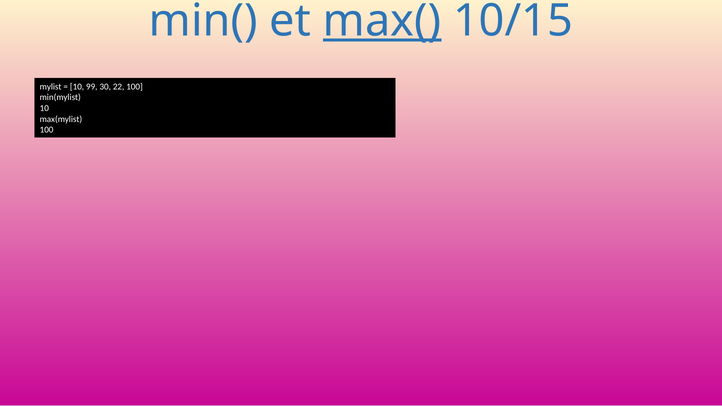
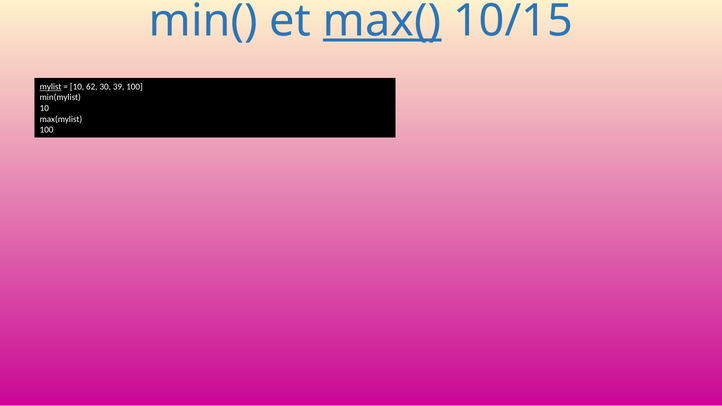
mylist underline: none -> present
99: 99 -> 62
22: 22 -> 39
